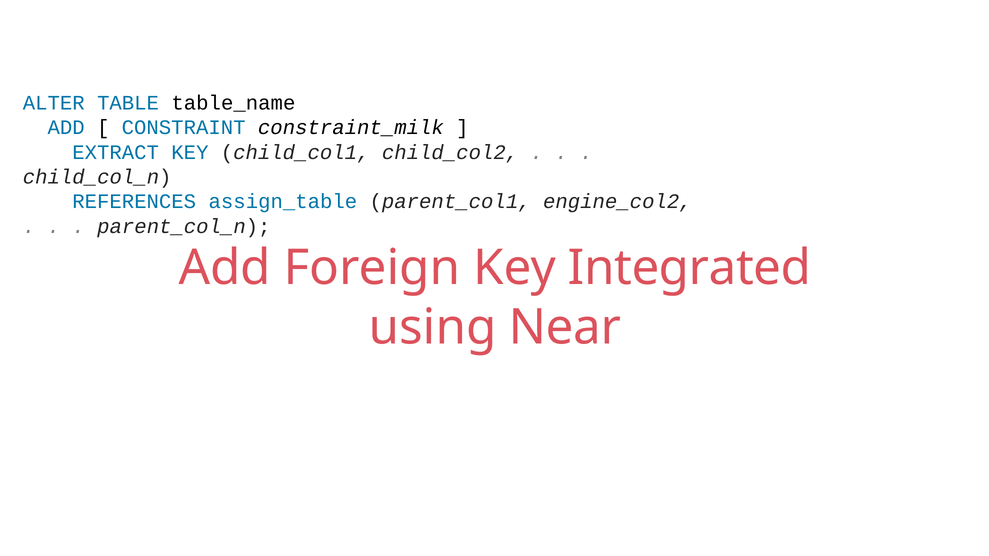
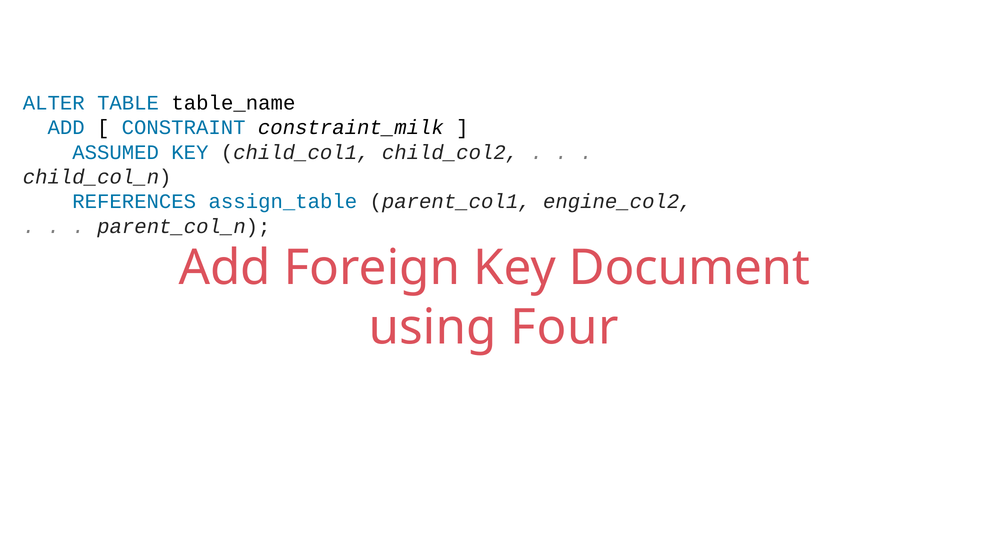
EXTRACT: EXTRACT -> ASSUMED
Integrated: Integrated -> Document
Near: Near -> Four
